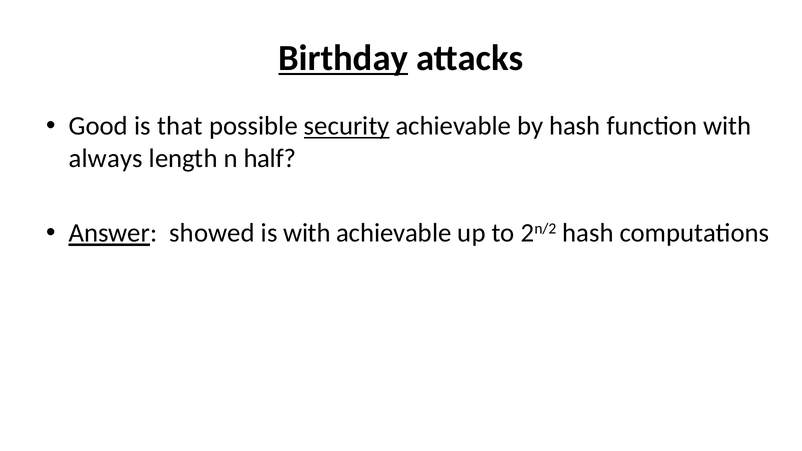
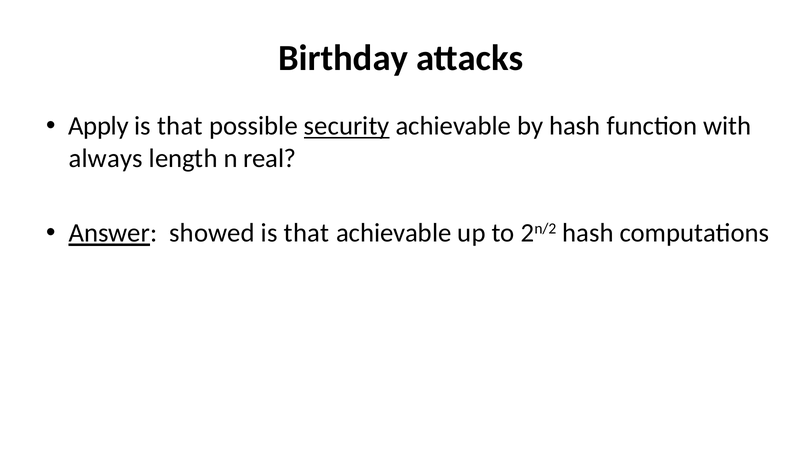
Birthday underline: present -> none
Good: Good -> Apply
half: half -> real
with at (307, 233): with -> that
